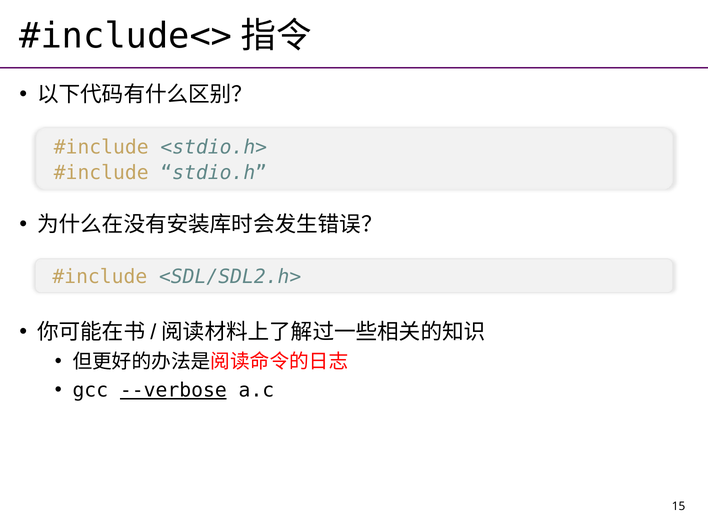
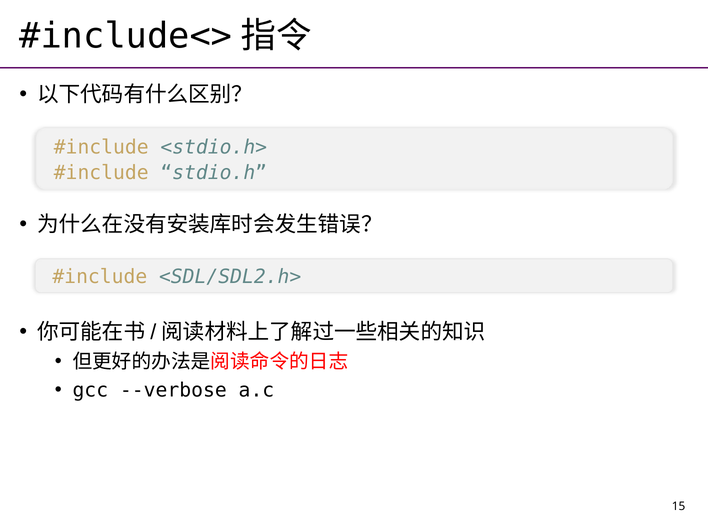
--verbose underline: present -> none
